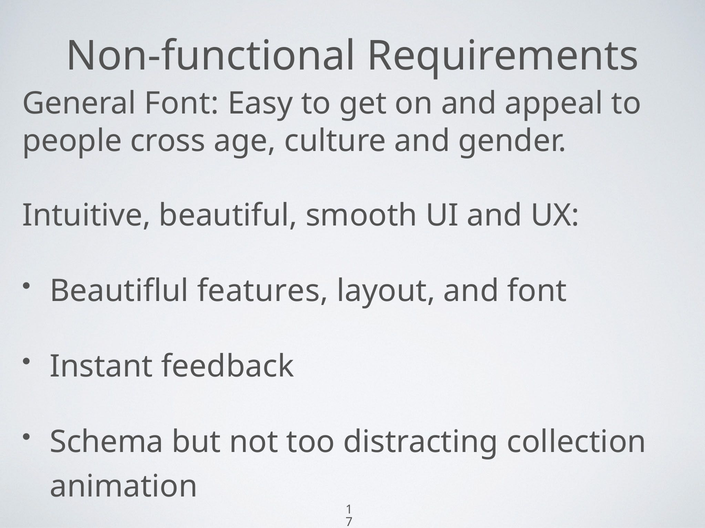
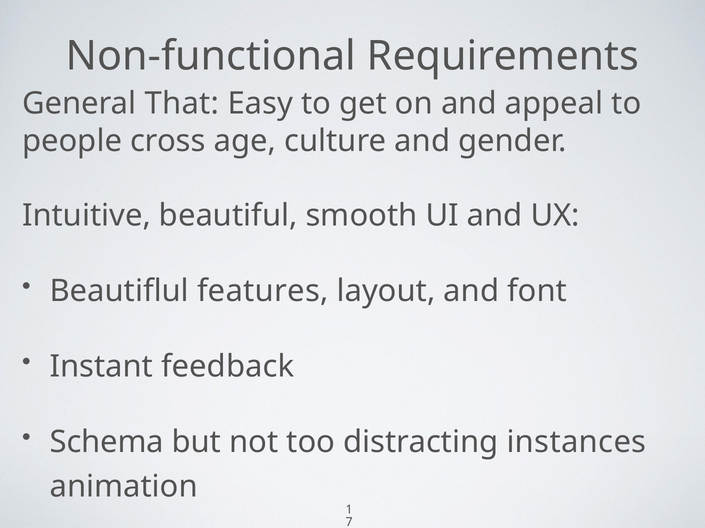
General Font: Font -> That
collection: collection -> instances
